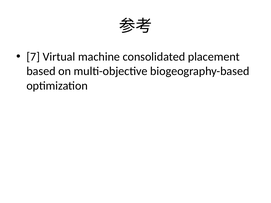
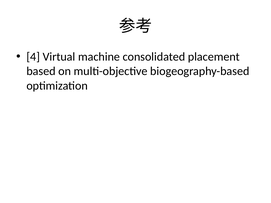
7: 7 -> 4
